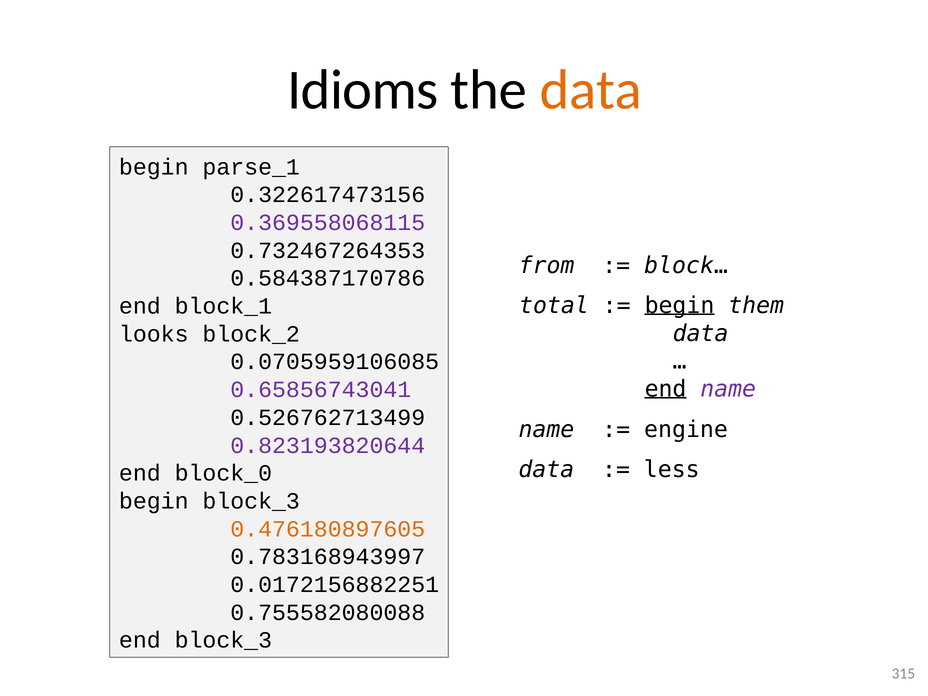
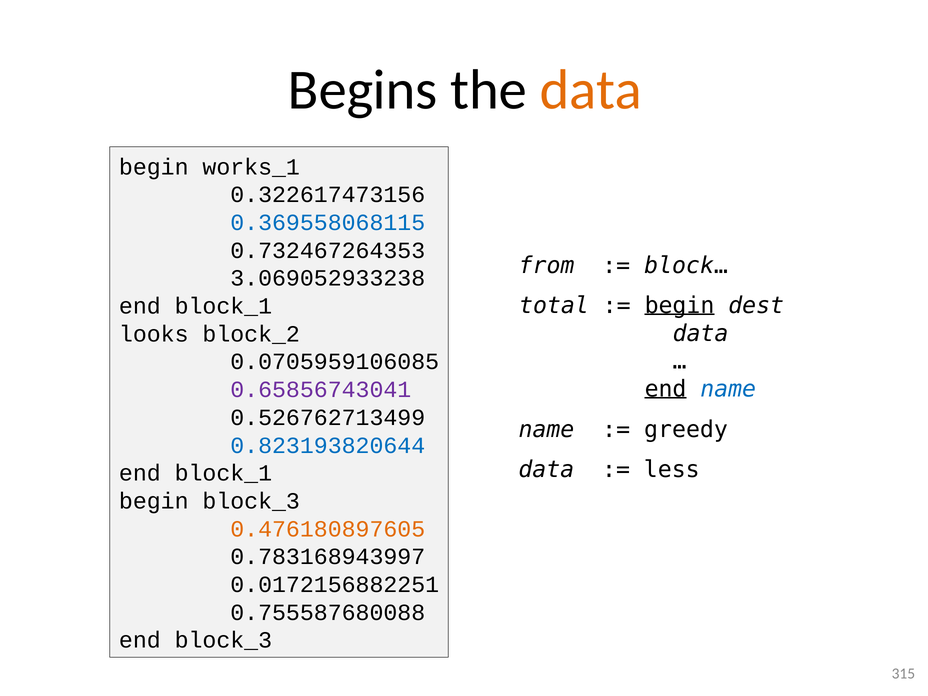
Idioms: Idioms -> Begins
parse_1: parse_1 -> works_1
0.369558068115 colour: purple -> blue
0.584387170786: 0.584387170786 -> 3.069052933238
them: them -> dest
name at (728, 389) colour: purple -> blue
engine: engine -> greedy
0.823193820644 colour: purple -> blue
block_0 at (223, 473): block_0 -> block_1
0.755582080088: 0.755582080088 -> 0.755587680088
